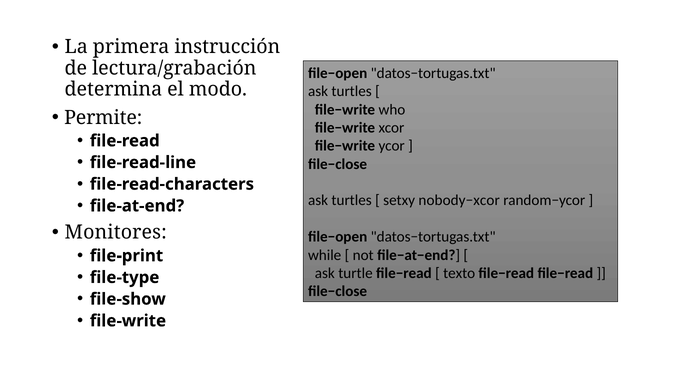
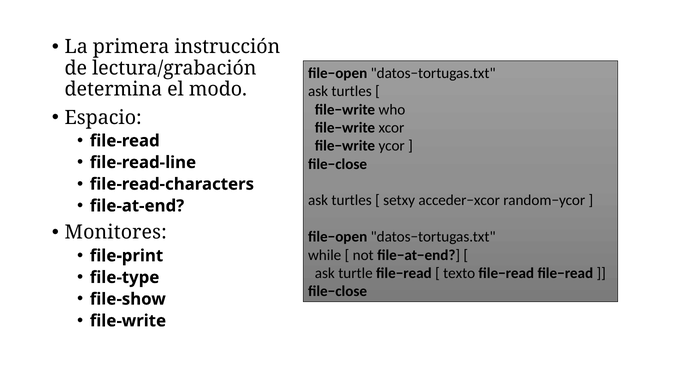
Permite: Permite -> Espacio
nobody−xcor: nobody−xcor -> acceder−xcor
